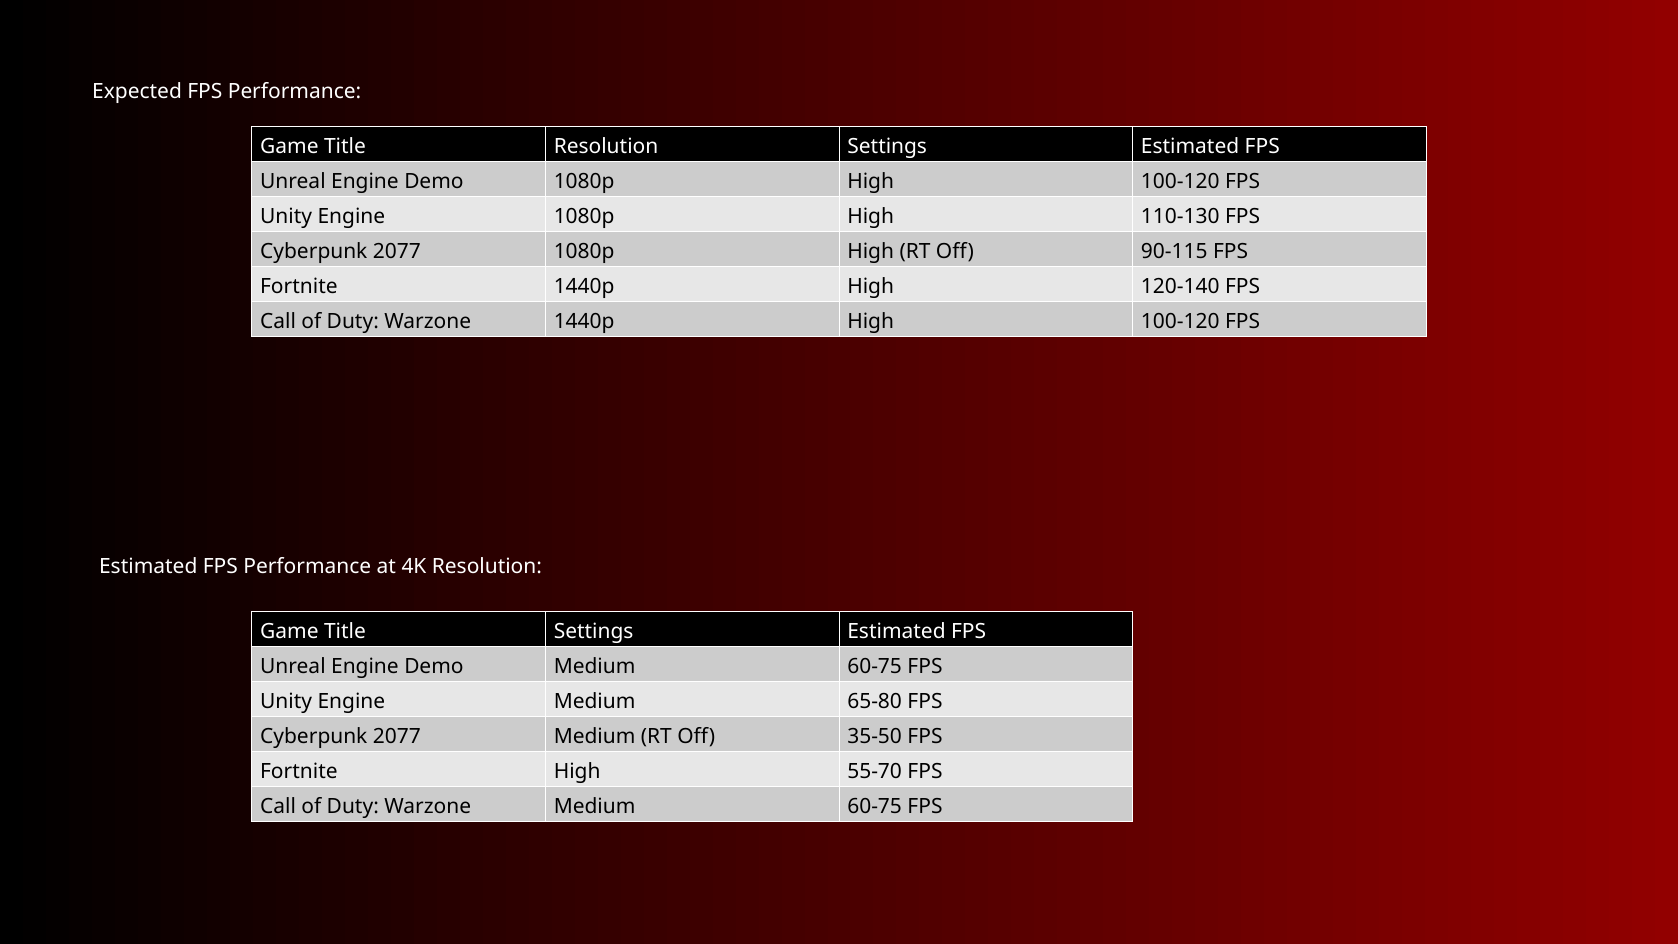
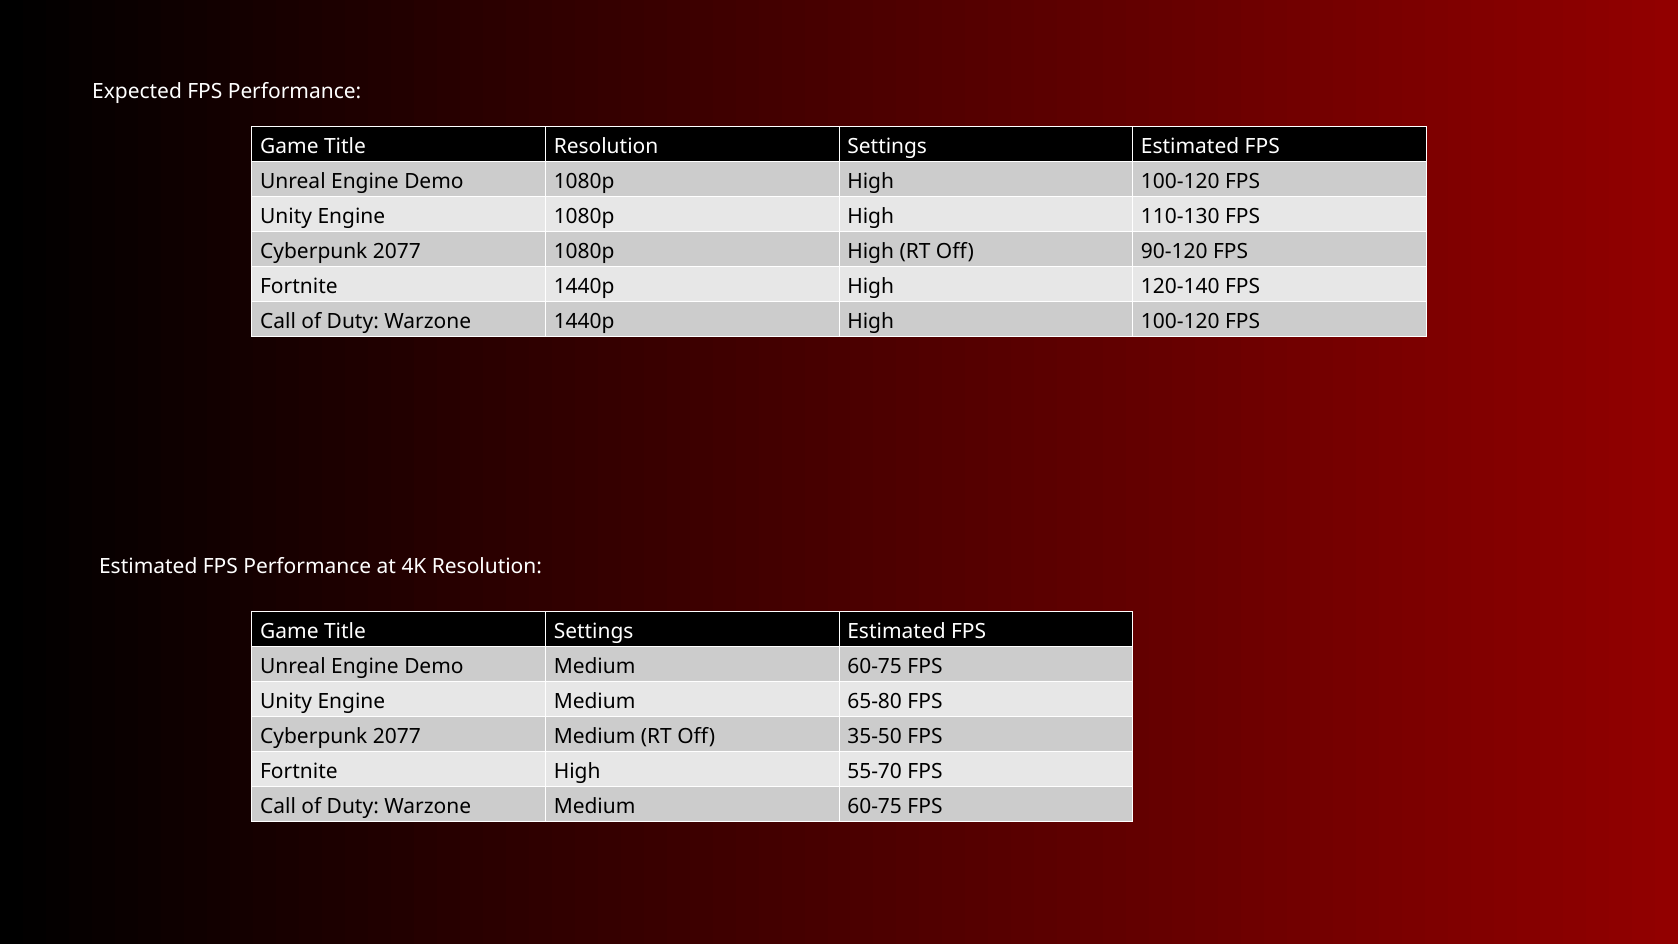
90-115: 90-115 -> 90-120
